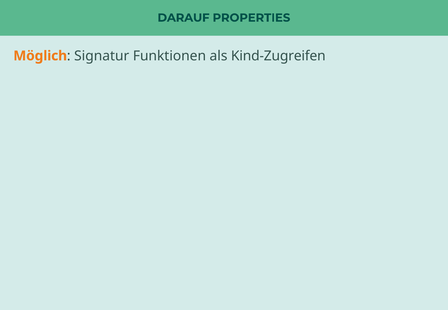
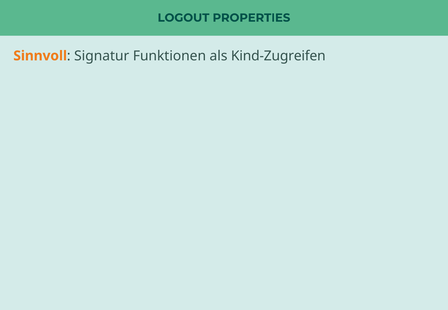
DARAUF: DARAUF -> LOGOUT
Möglich: Möglich -> Sinnvoll
